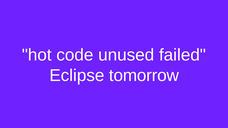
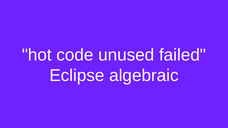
tomorrow: tomorrow -> algebraic
